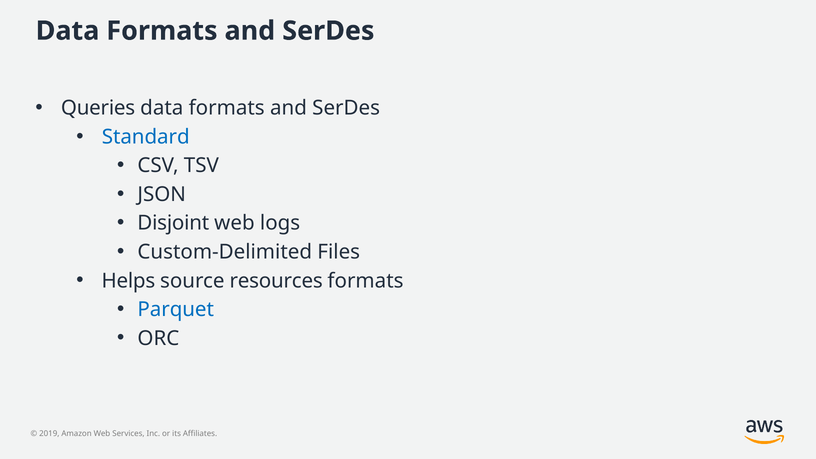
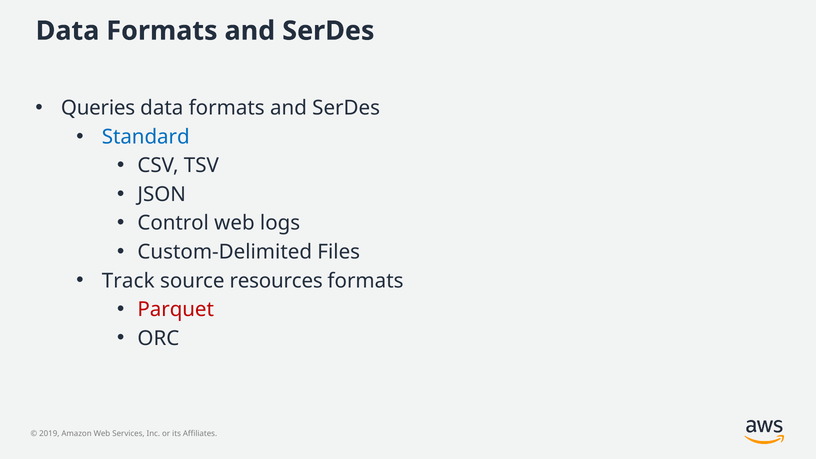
Disjoint: Disjoint -> Control
Helps: Helps -> Track
Parquet colour: blue -> red
